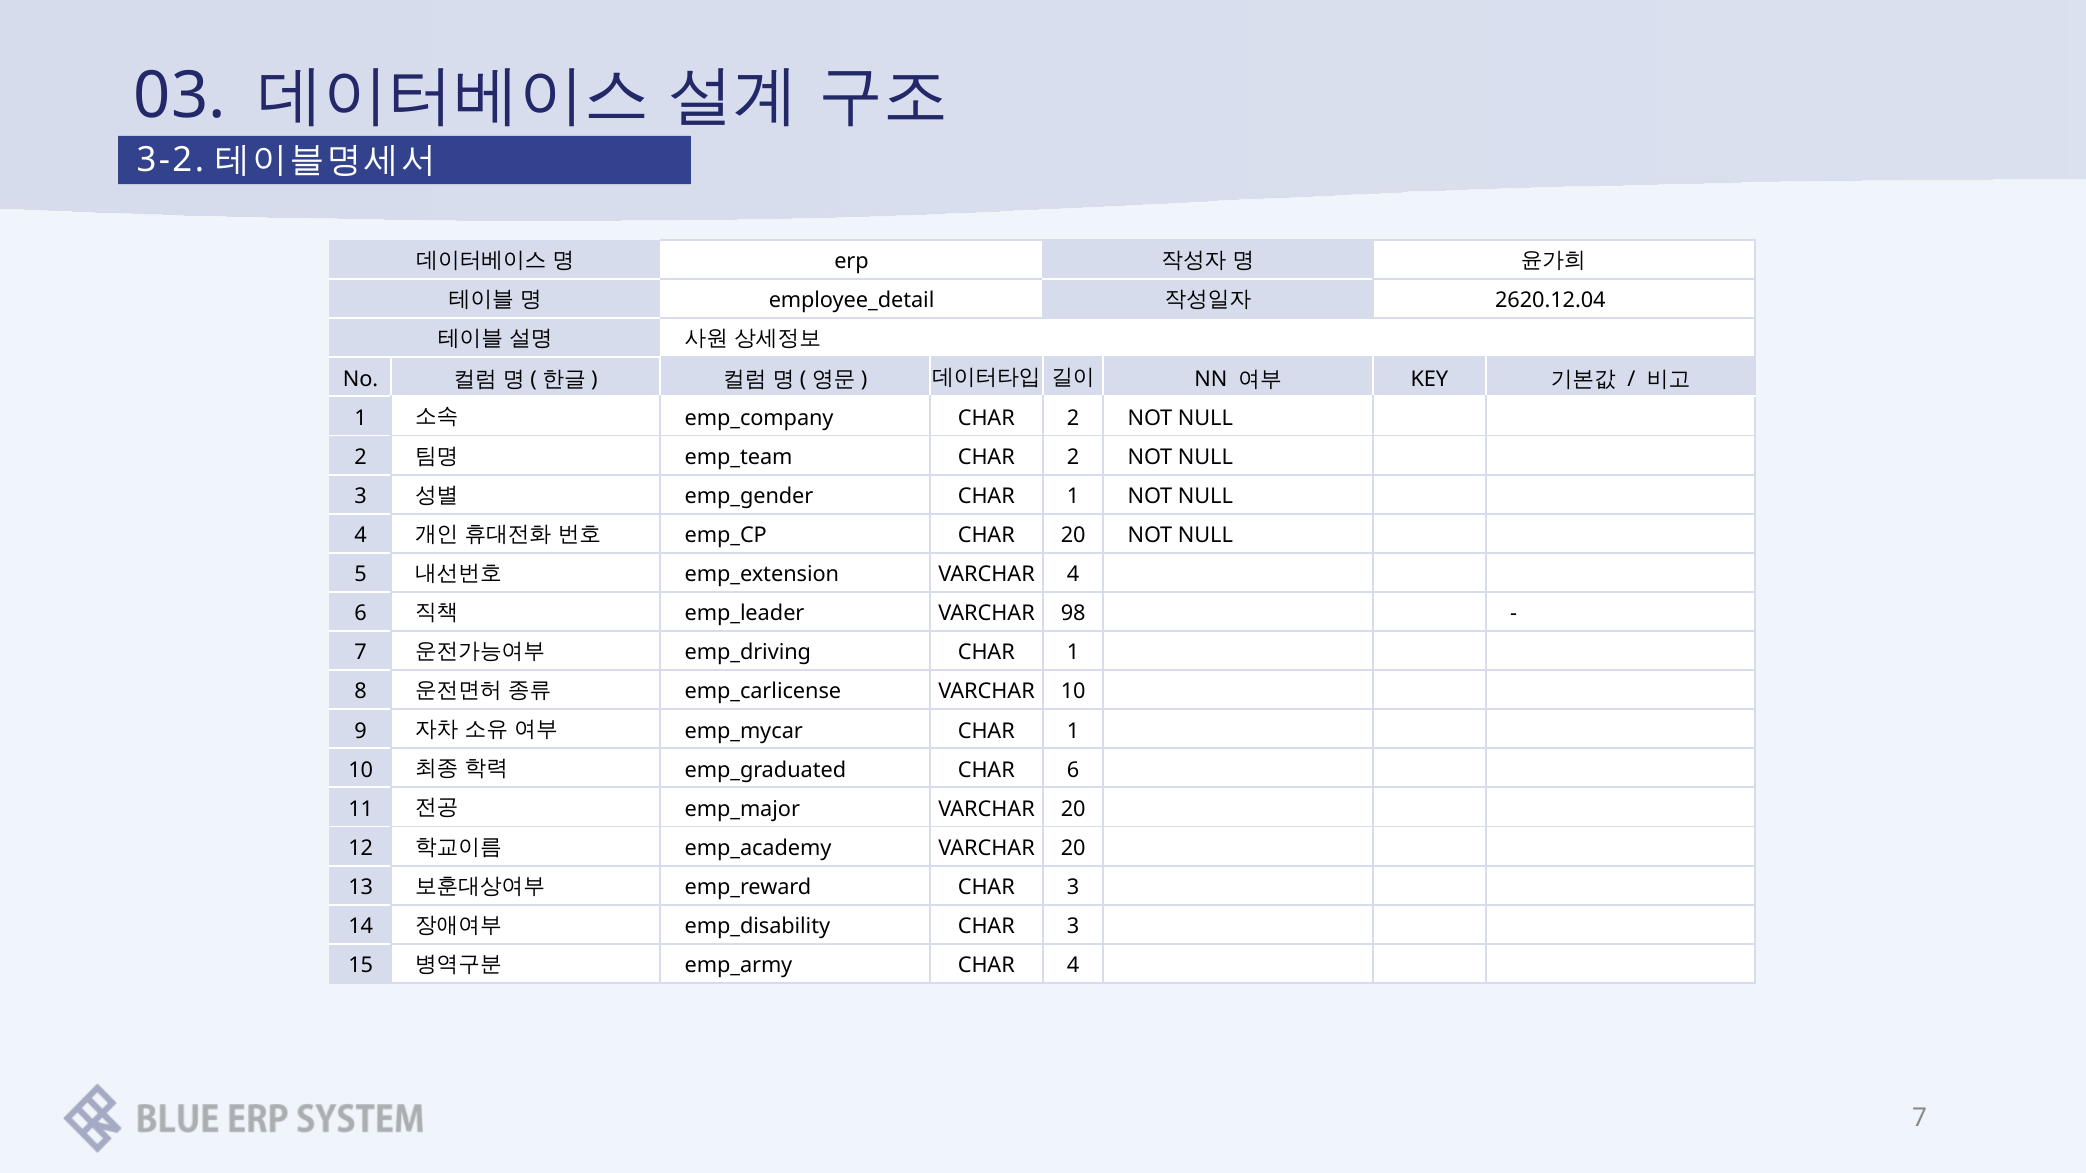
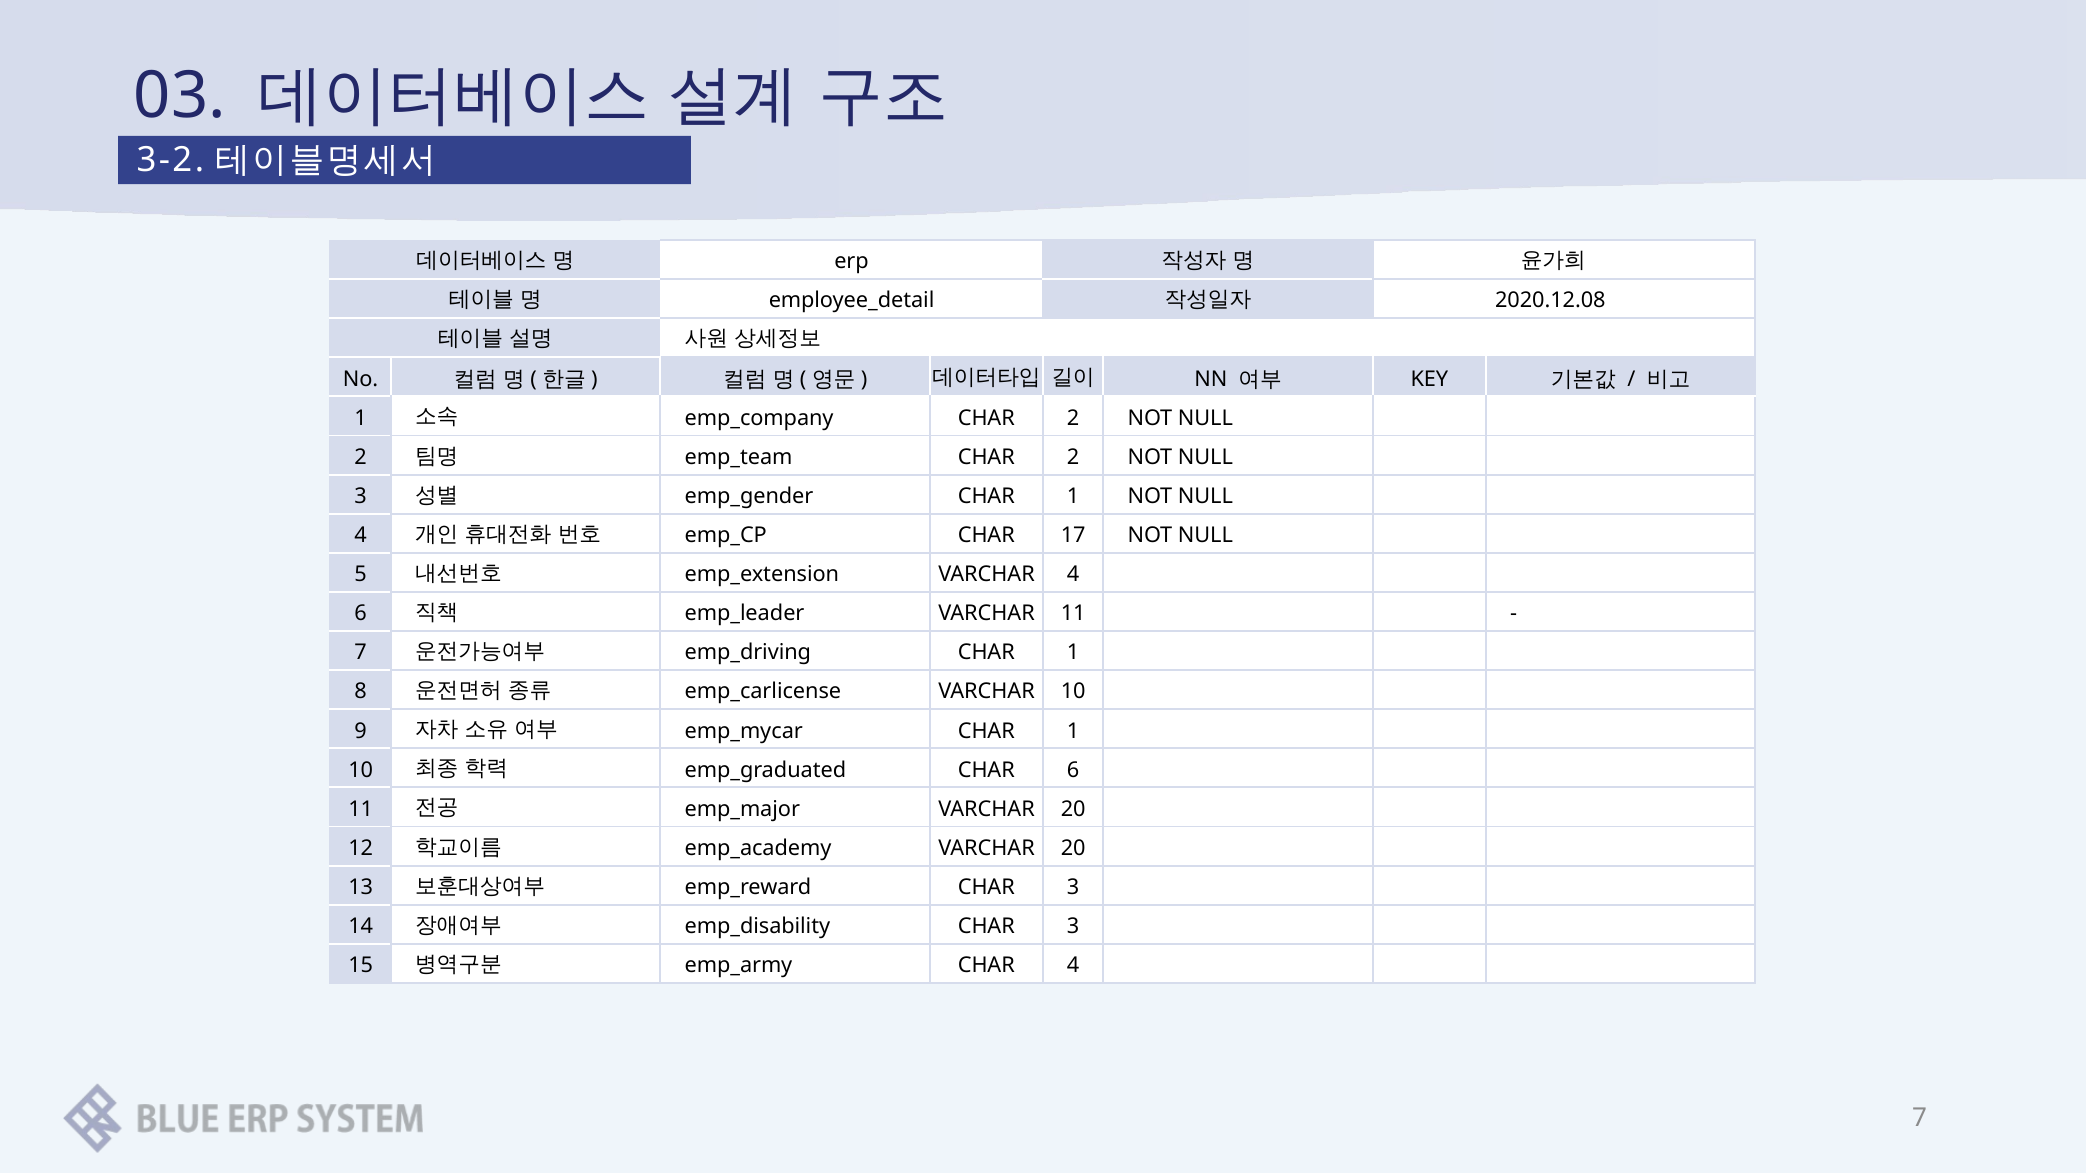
2620.12.04: 2620.12.04 -> 2020.12.08
CHAR 20: 20 -> 17
VARCHAR 98: 98 -> 11
